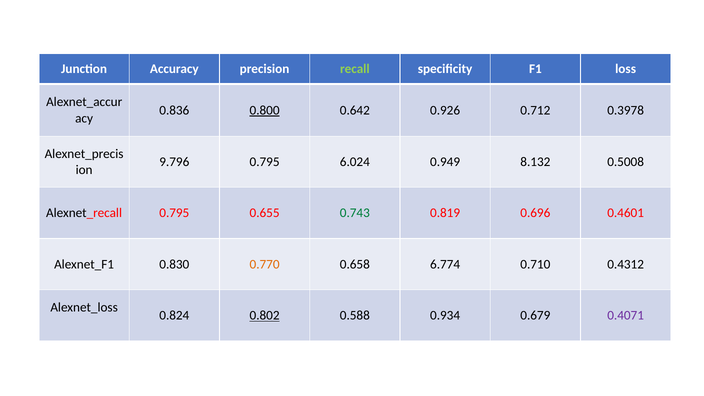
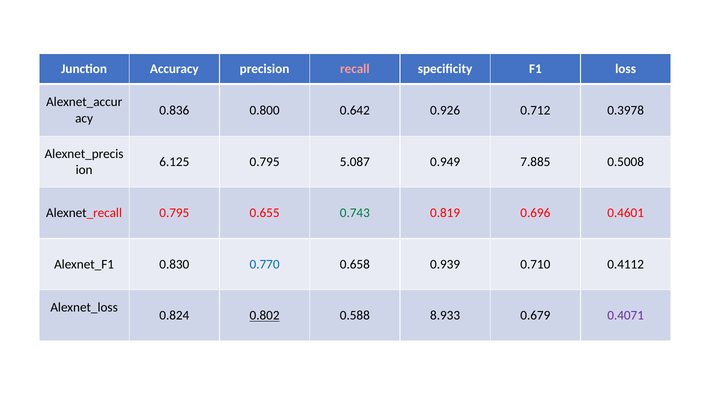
recall colour: light green -> pink
0.800 underline: present -> none
9.796: 9.796 -> 6.125
6.024: 6.024 -> 5.087
8.132: 8.132 -> 7.885
0.770 colour: orange -> blue
6.774: 6.774 -> 0.939
0.4312: 0.4312 -> 0.4112
0.934: 0.934 -> 8.933
